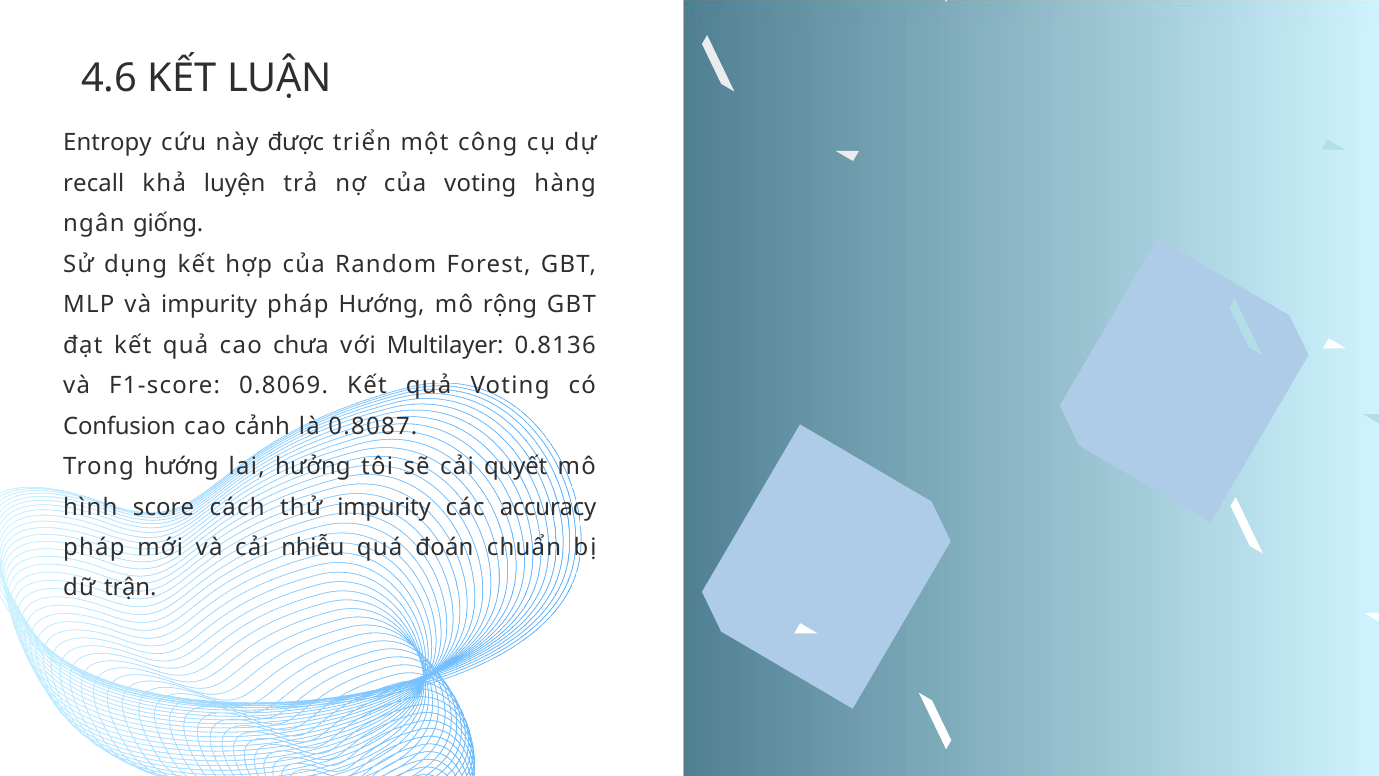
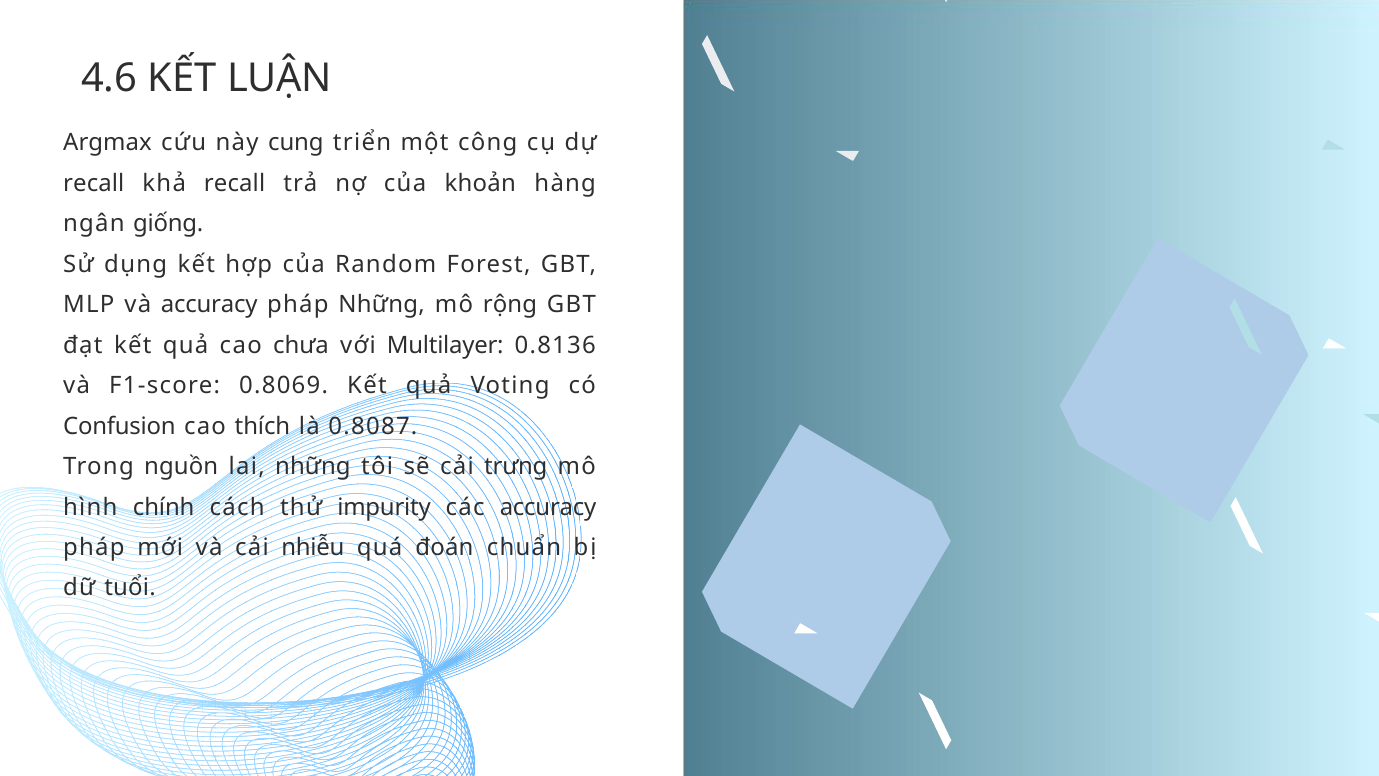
Entropy: Entropy -> Argmax
được: được -> cung
khả luyện: luyện -> recall
của voting: voting -> khoản
và impurity: impurity -> accuracy
pháp Hướng: Hướng -> Những
cảnh: cảnh -> thích
Trong hướng: hướng -> nguồn
lai hưởng: hưởng -> những
quyết: quyết -> trưng
score: score -> chính
trận: trận -> tuổi
